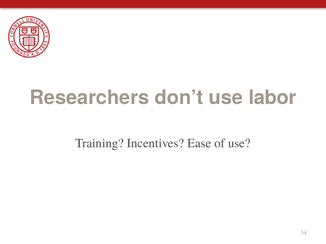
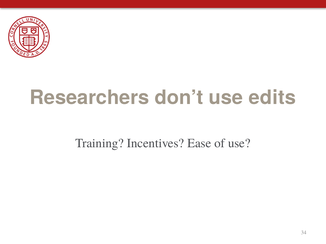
labor: labor -> edits
